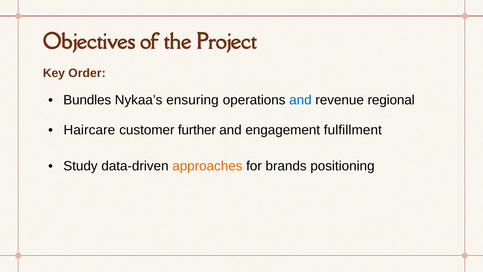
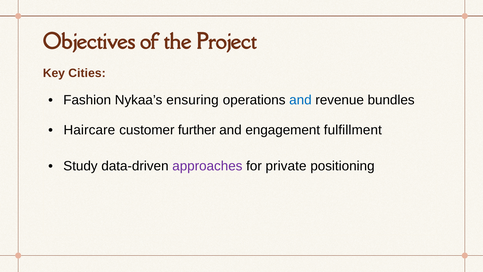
Order: Order -> Cities
Bundles: Bundles -> Fashion
regional: regional -> bundles
approaches colour: orange -> purple
brands: brands -> private
